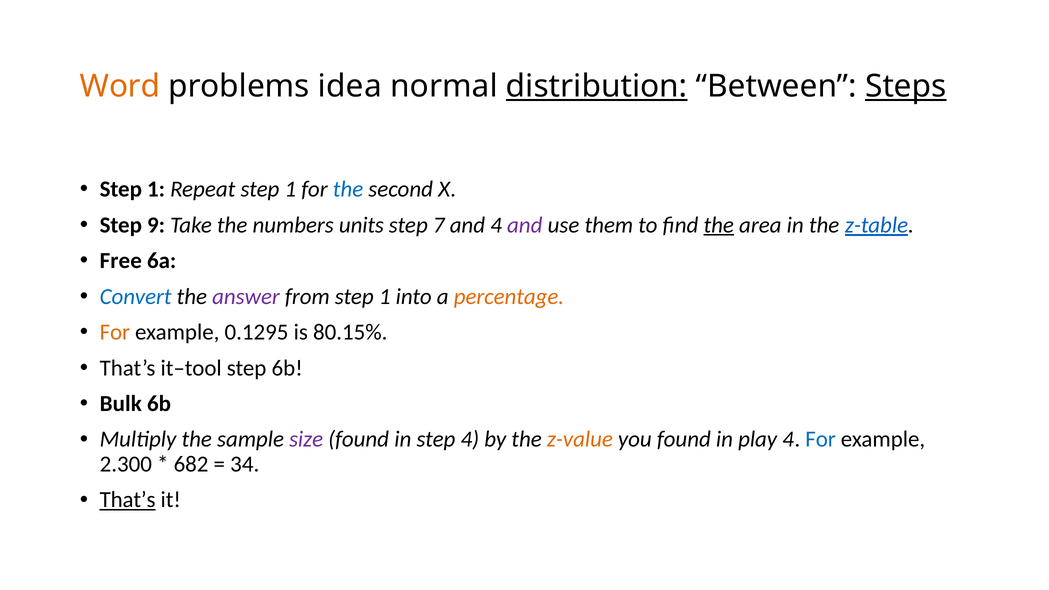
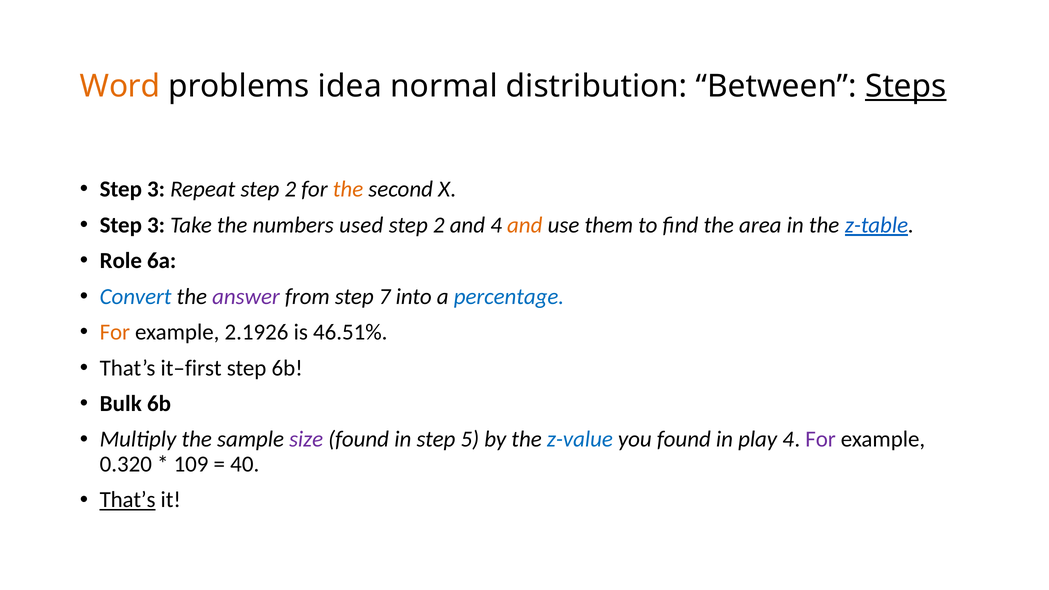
distribution underline: present -> none
1 at (156, 189): 1 -> 3
Repeat step 1: 1 -> 2
the at (348, 189) colour: blue -> orange
9 at (156, 225): 9 -> 3
units: units -> used
7 at (439, 225): 7 -> 2
and at (525, 225) colour: purple -> orange
the at (719, 225) underline: present -> none
Free: Free -> Role
from step 1: 1 -> 7
percentage colour: orange -> blue
0.1295: 0.1295 -> 2.1926
80.15%: 80.15% -> 46.51%
it–tool: it–tool -> it–first
step 4: 4 -> 5
z-value colour: orange -> blue
For at (821, 439) colour: blue -> purple
2.300: 2.300 -> 0.320
682: 682 -> 109
34: 34 -> 40
